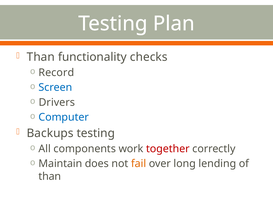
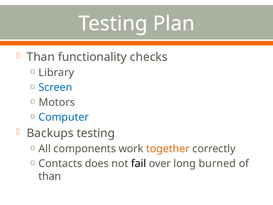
Record: Record -> Library
Drivers: Drivers -> Motors
together colour: red -> orange
Maintain: Maintain -> Contacts
fail colour: orange -> black
lending: lending -> burned
